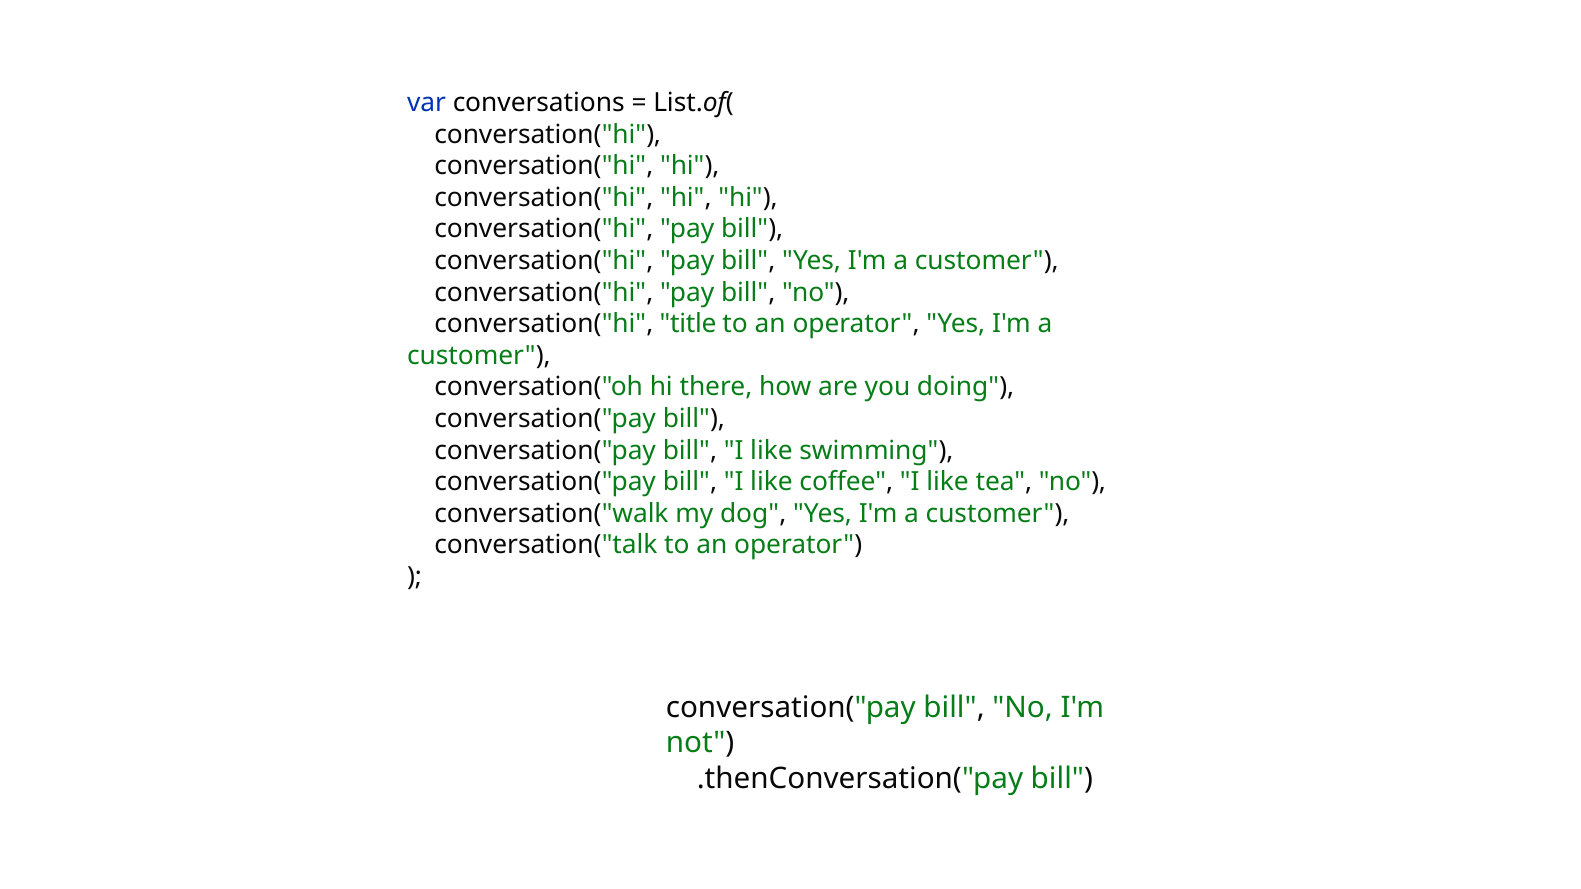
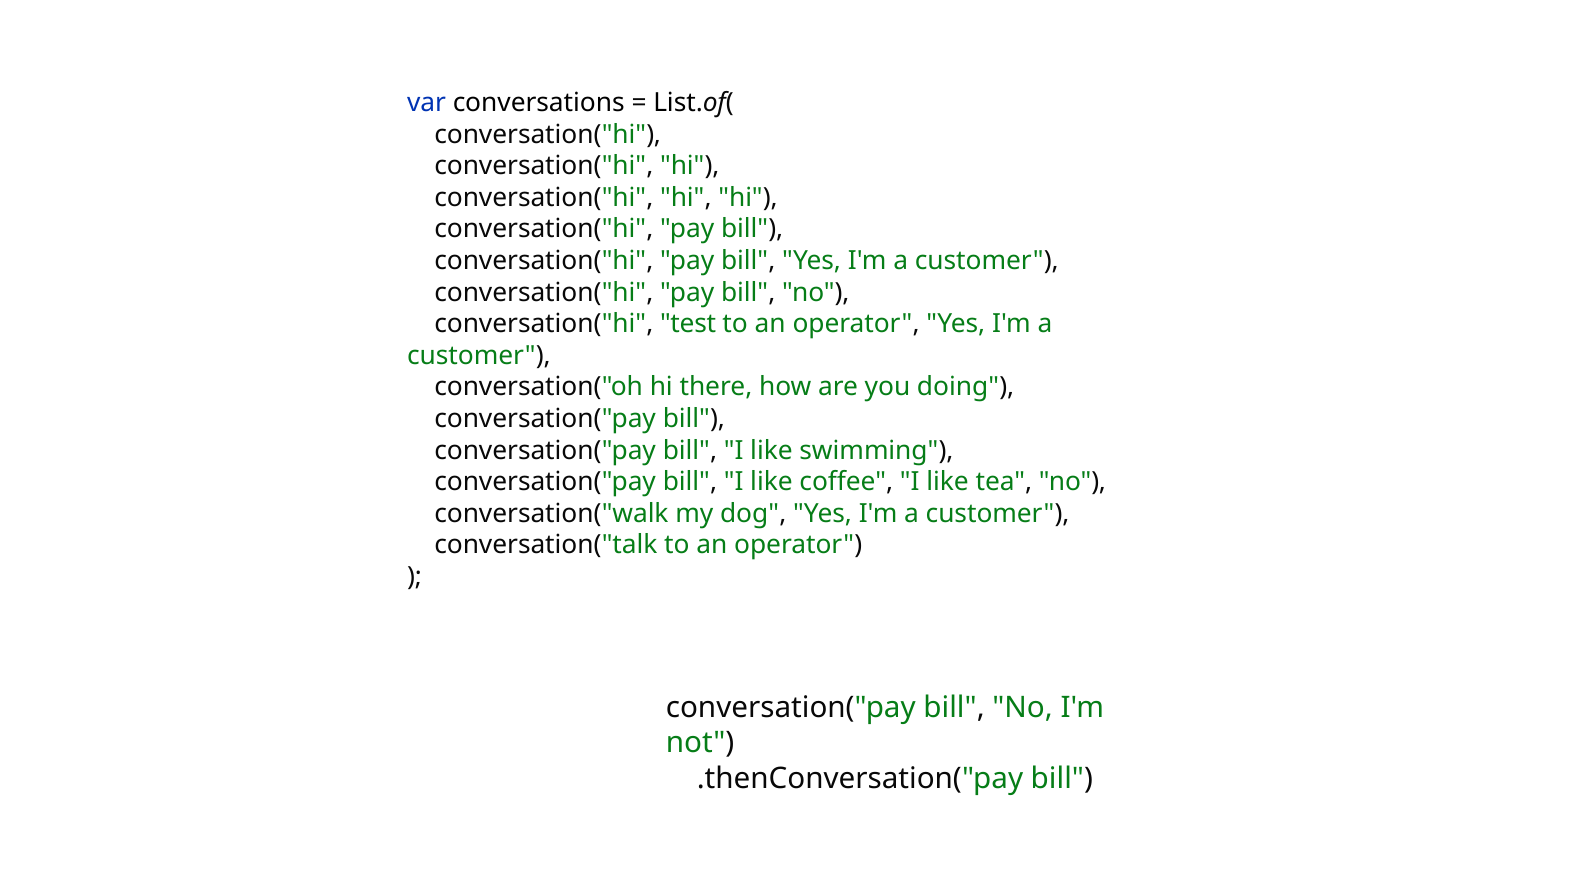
title: title -> test
